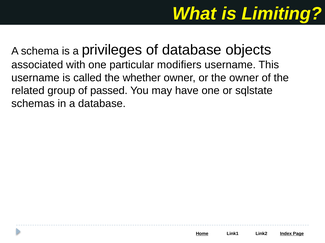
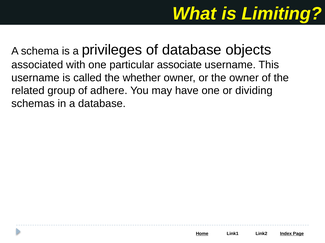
modifiers: modifiers -> associate
passed: passed -> adhere
sqlstate: sqlstate -> dividing
